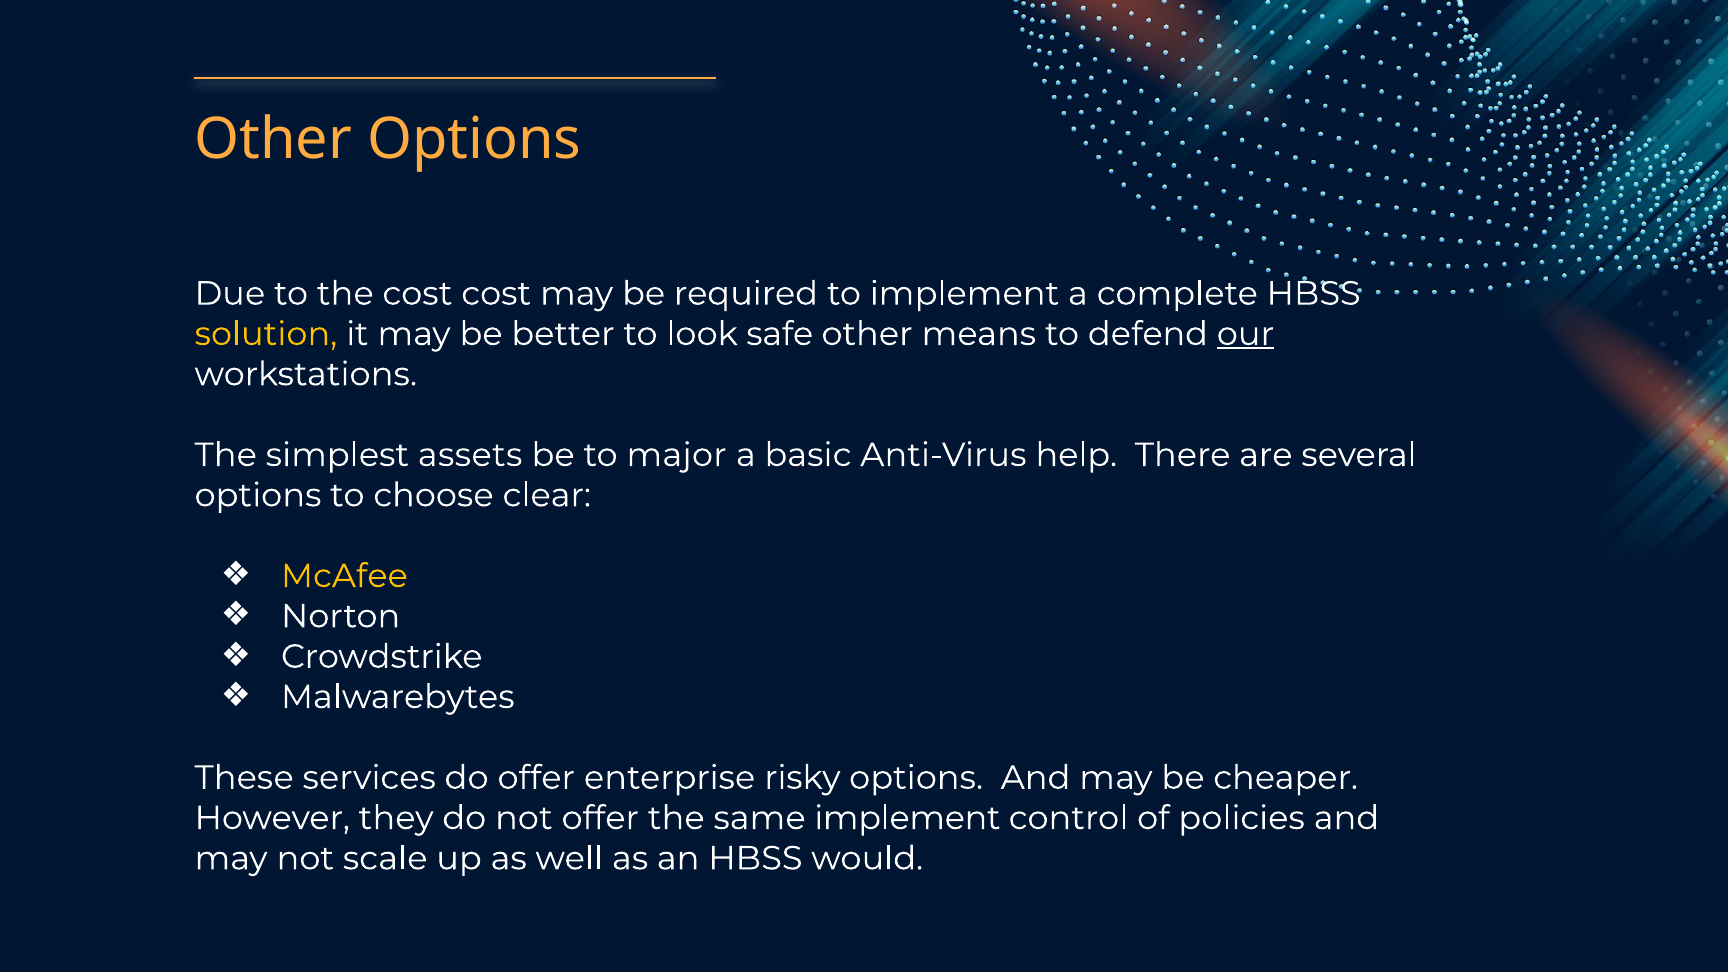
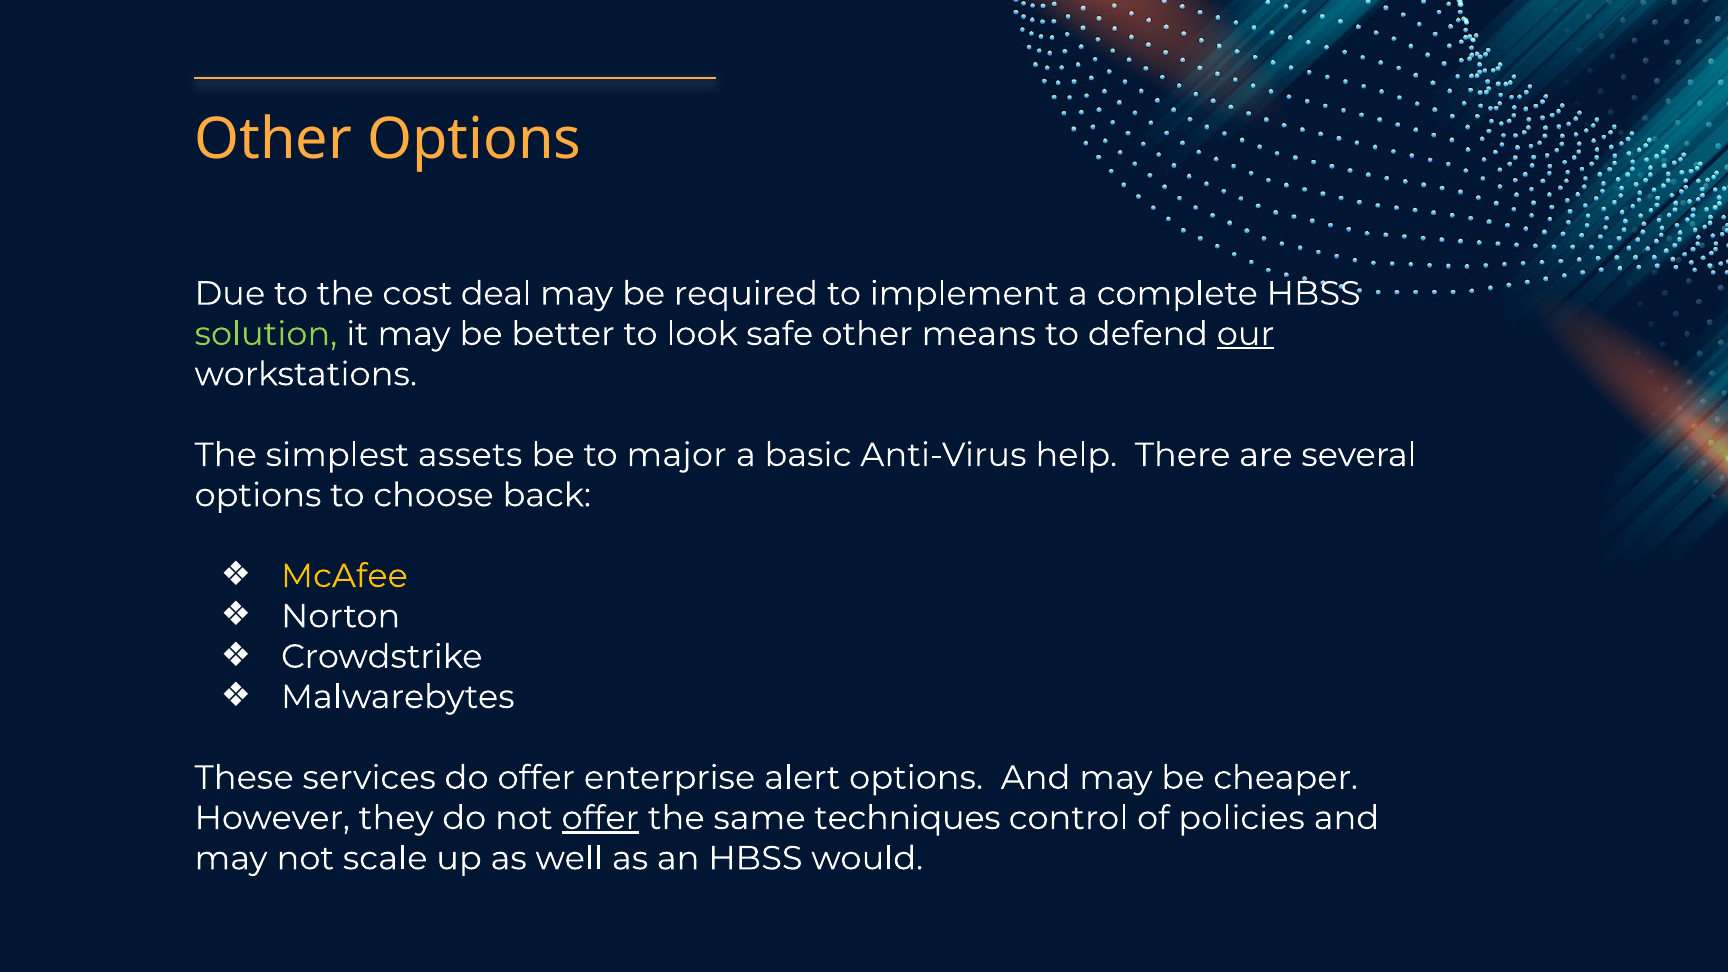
cost cost: cost -> deal
solution colour: yellow -> light green
clear: clear -> back
risky: risky -> alert
offer at (600, 818) underline: none -> present
same implement: implement -> techniques
